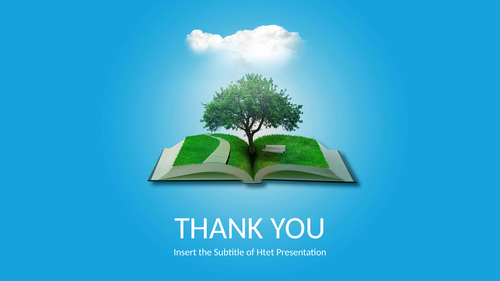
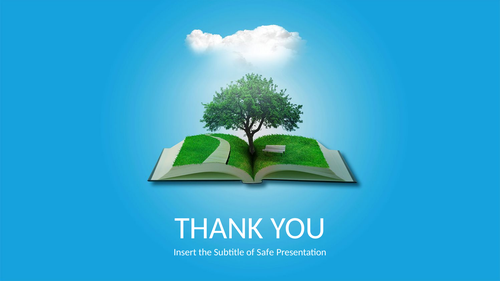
Htet: Htet -> Safe
